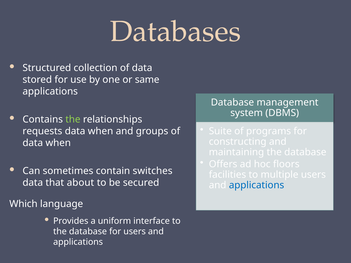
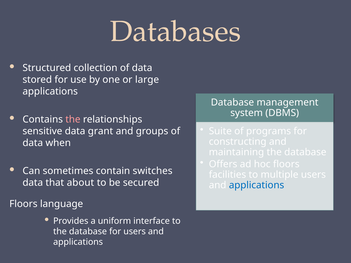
same: same -> large
the at (73, 120) colour: light green -> pink
requests: requests -> sensitive
when at (101, 131): when -> grant
Which at (23, 204): Which -> Floors
